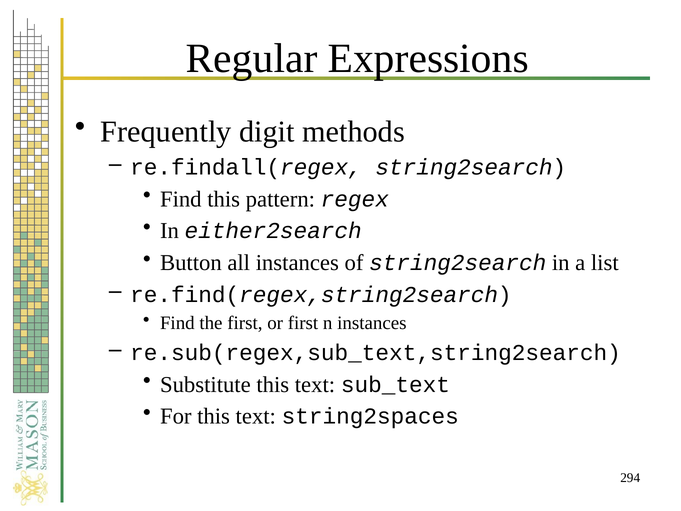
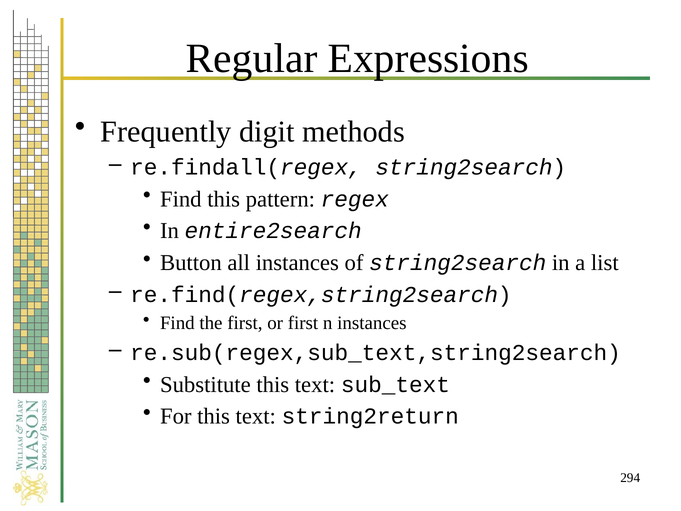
either2search: either2search -> entire2search
string2spaces: string2spaces -> string2return
